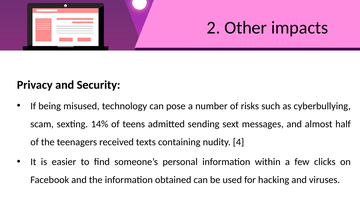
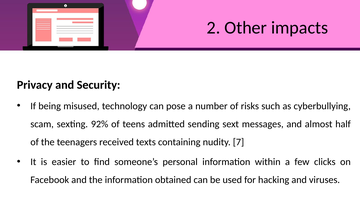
14%: 14% -> 92%
4: 4 -> 7
